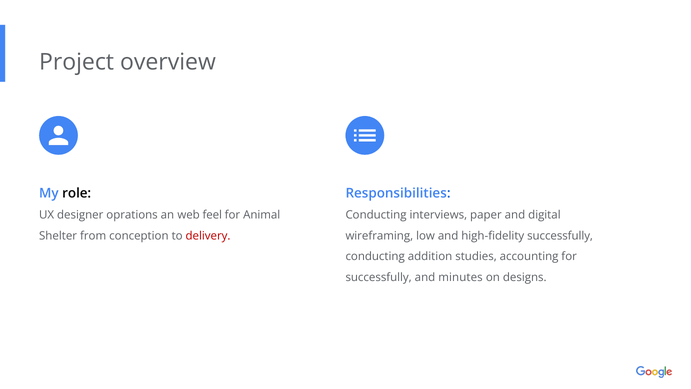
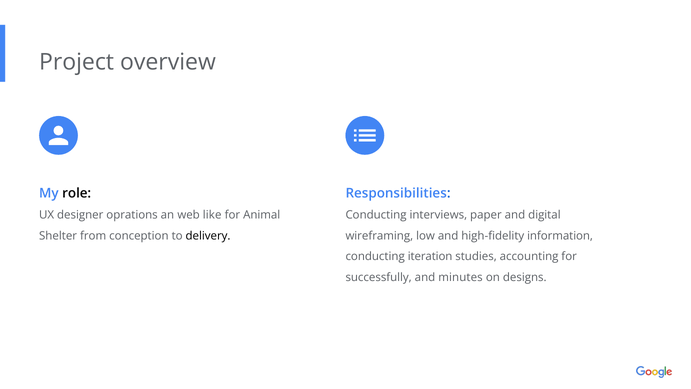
feel: feel -> like
delivery colour: red -> black
high-fidelity successfully: successfully -> information
addition: addition -> iteration
